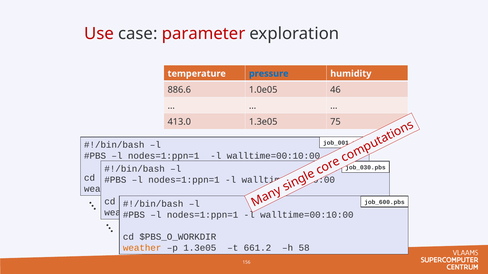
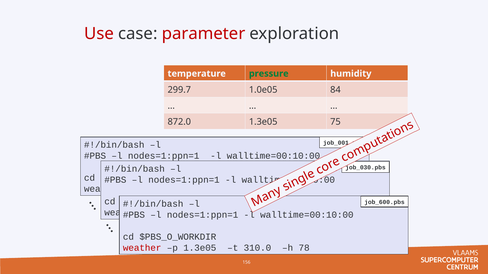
pressure colour: blue -> green
886.6: 886.6 -> 299.7
46: 46 -> 84
413.0: 413.0 -> 872.0
weather at (142, 248) colour: orange -> red
661.2: 661.2 -> 310.0
58: 58 -> 78
